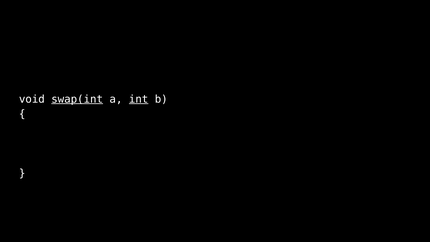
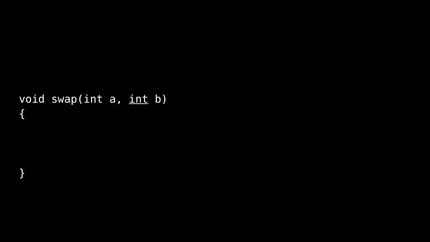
swap(int underline: present -> none
